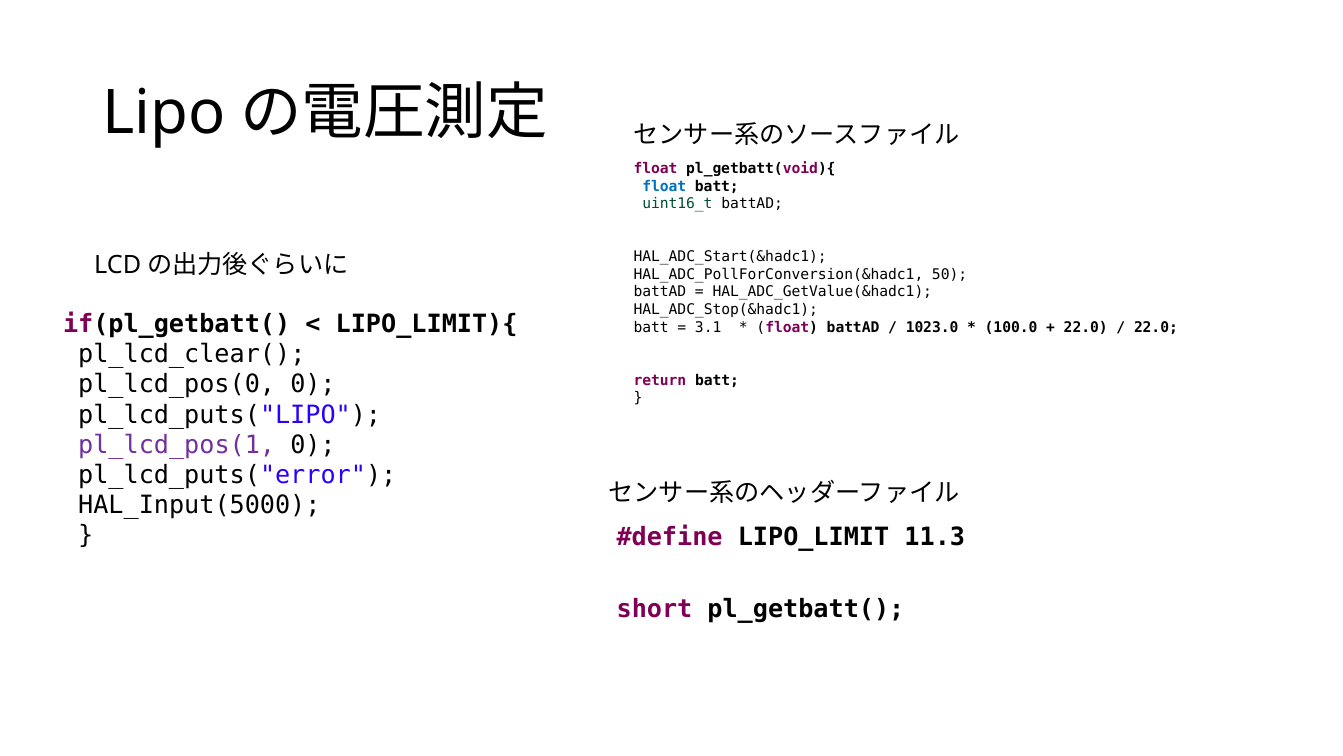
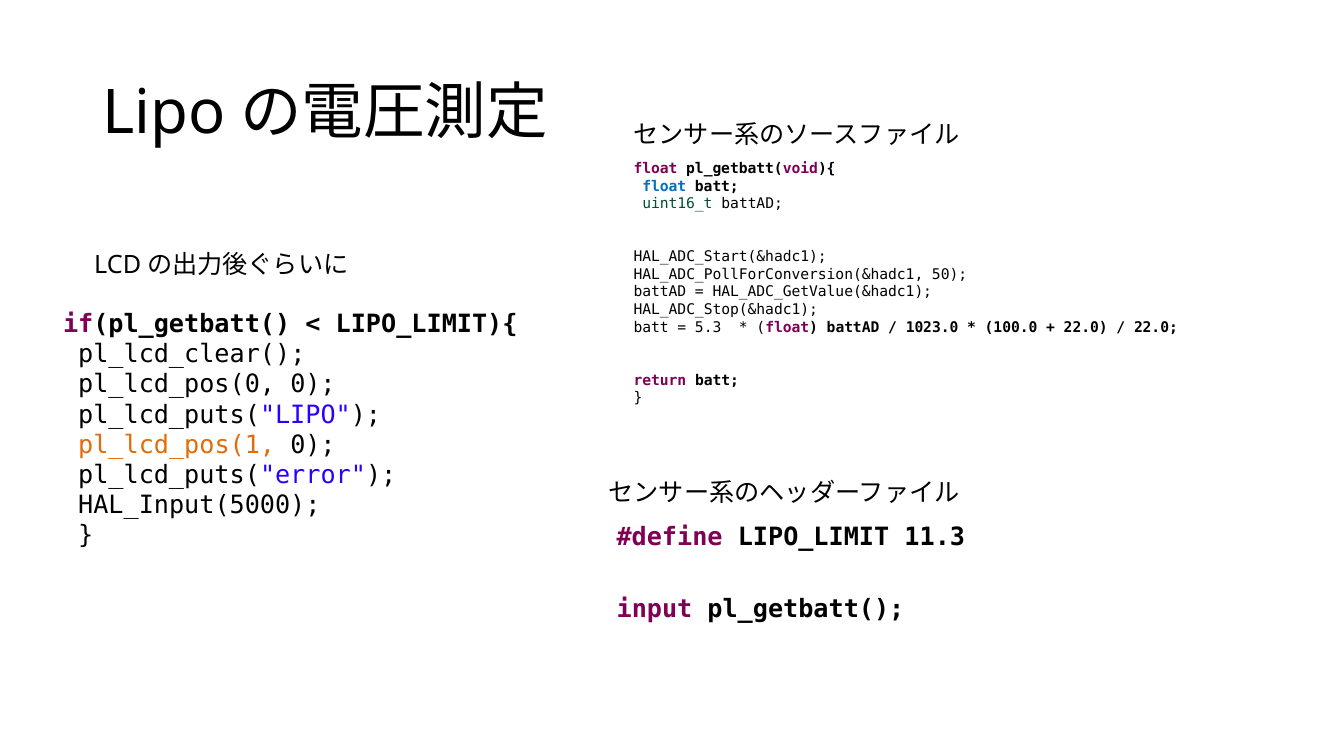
3.1: 3.1 -> 5.3
pl_lcd_pos(1 colour: purple -> orange
short: short -> input
